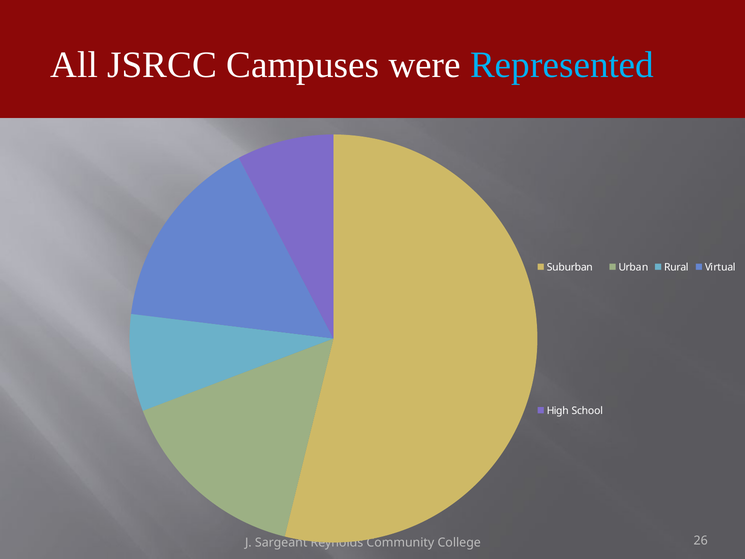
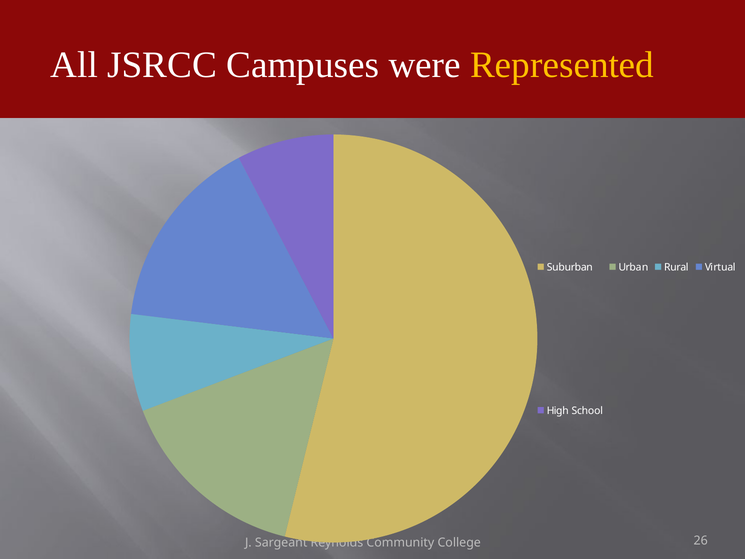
Represented at (562, 65) colour: light blue -> yellow
